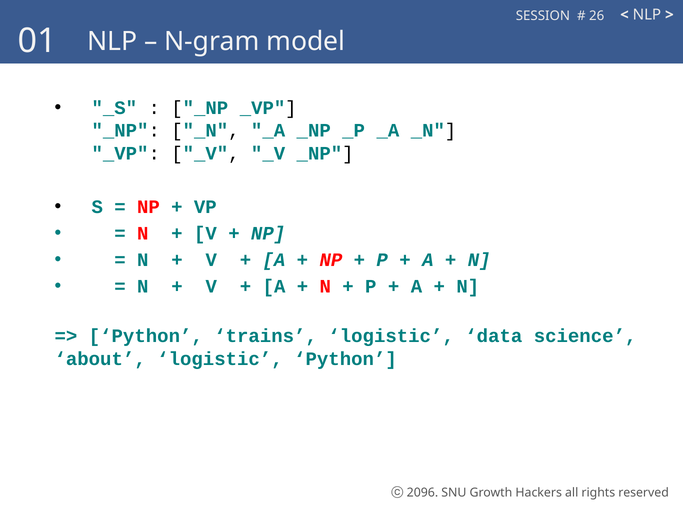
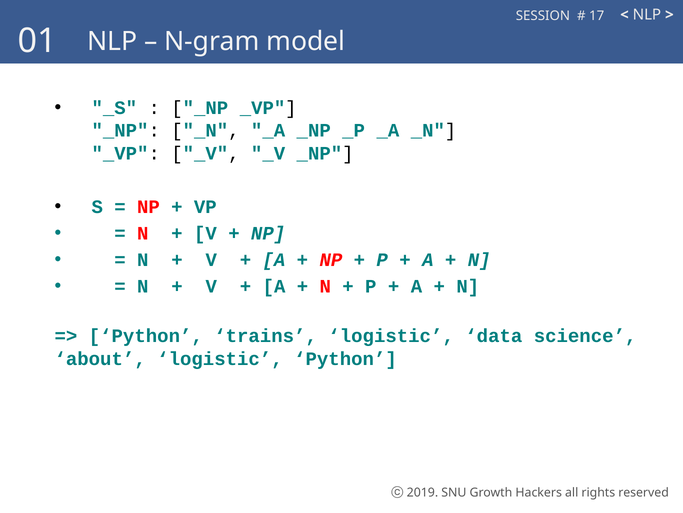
26: 26 -> 17
2096: 2096 -> 2019
